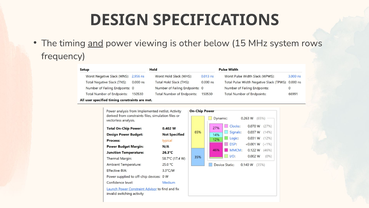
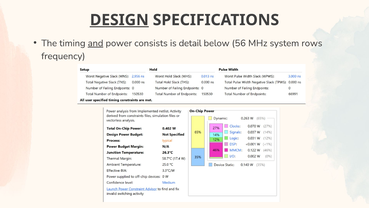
DESIGN underline: none -> present
viewing: viewing -> consists
other: other -> detail
15: 15 -> 56
